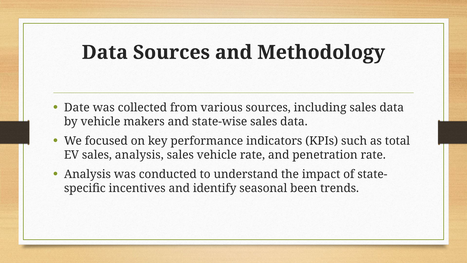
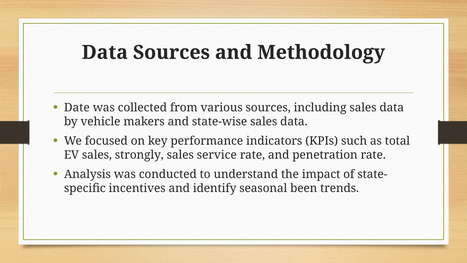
sales analysis: analysis -> strongly
sales vehicle: vehicle -> service
